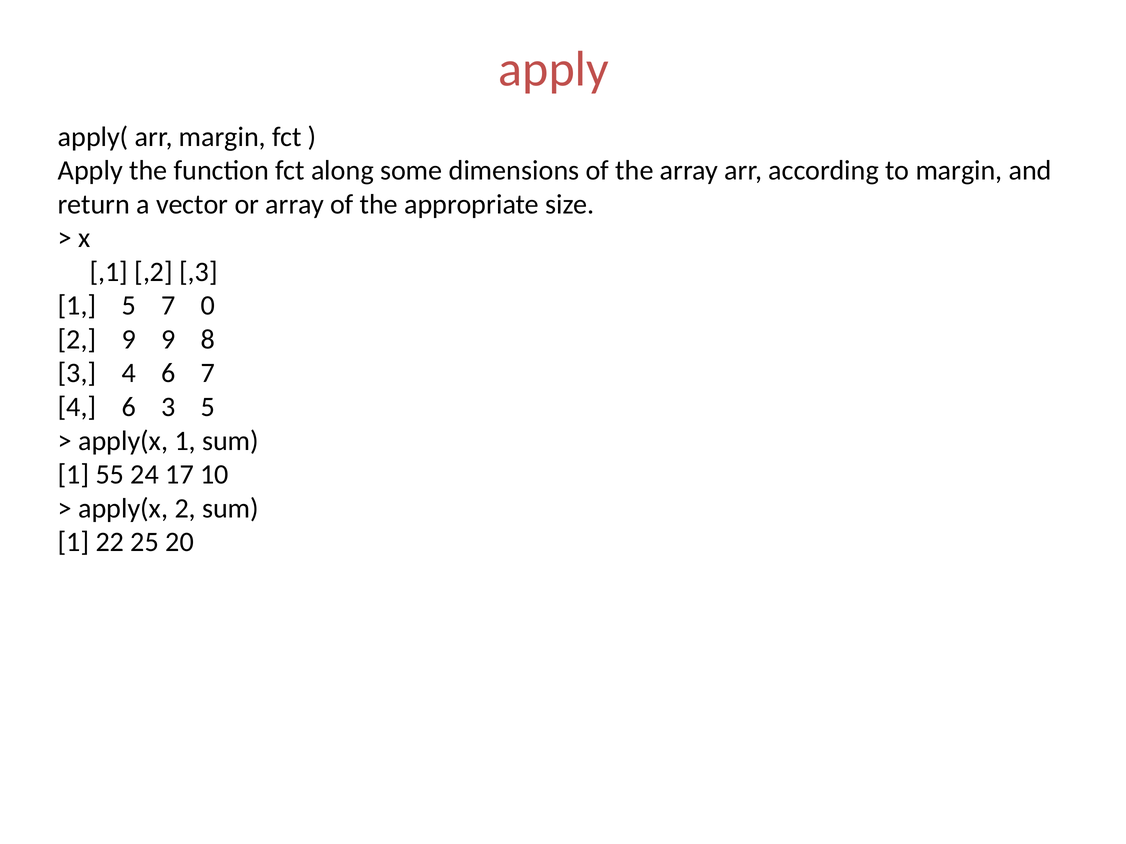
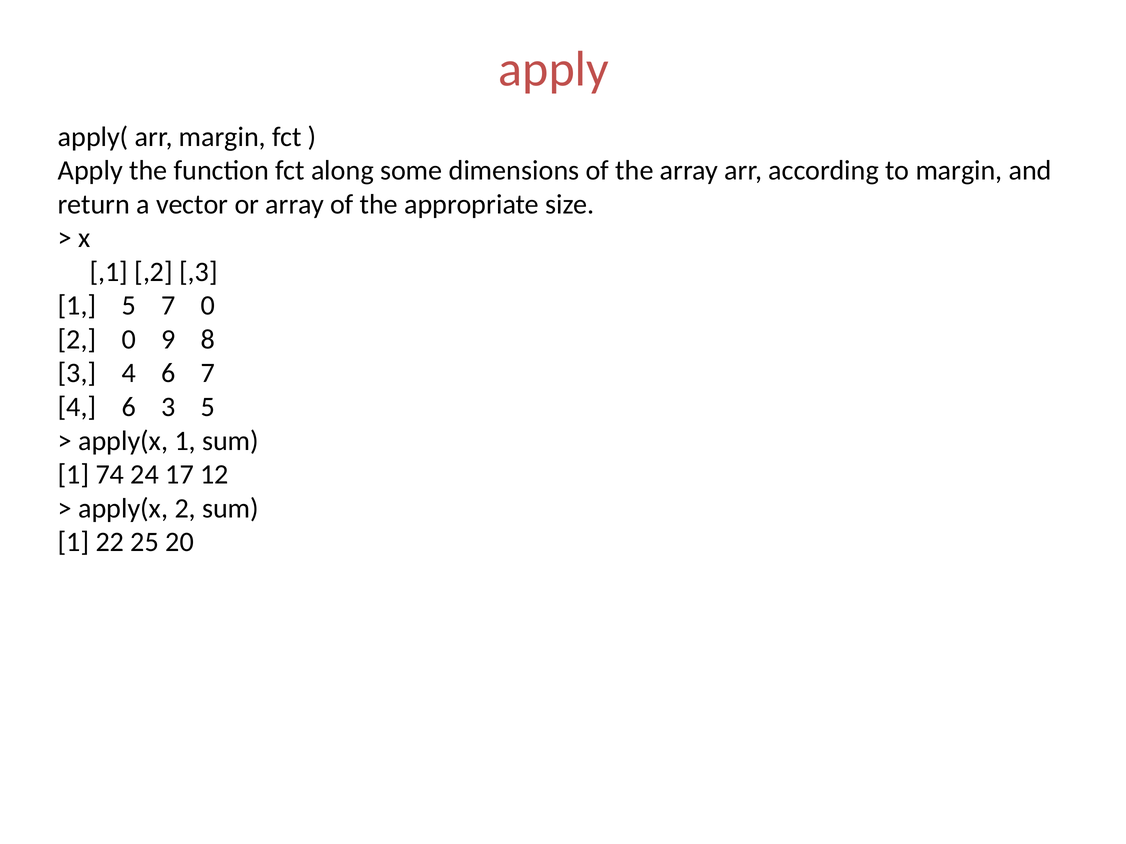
2 9: 9 -> 0
55: 55 -> 74
10: 10 -> 12
